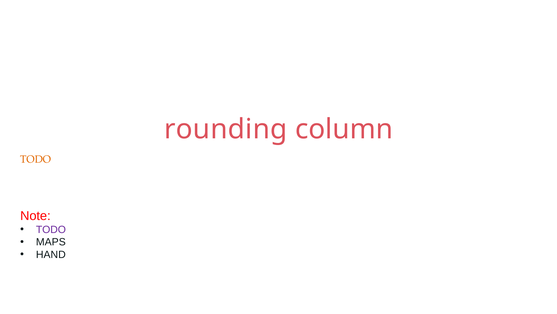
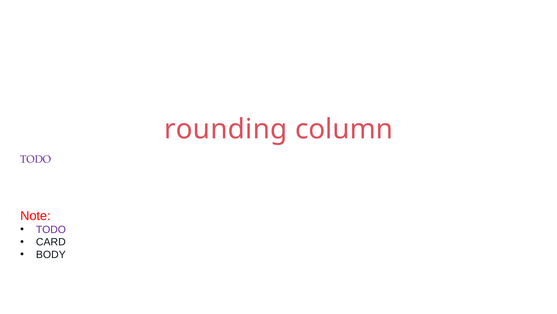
TODO at (36, 159) colour: orange -> purple
MAPS: MAPS -> CARD
HAND: HAND -> BODY
